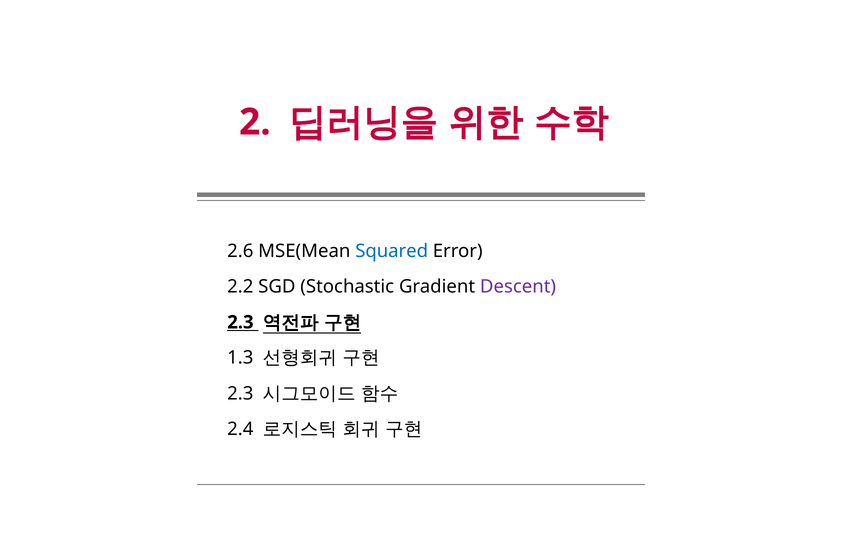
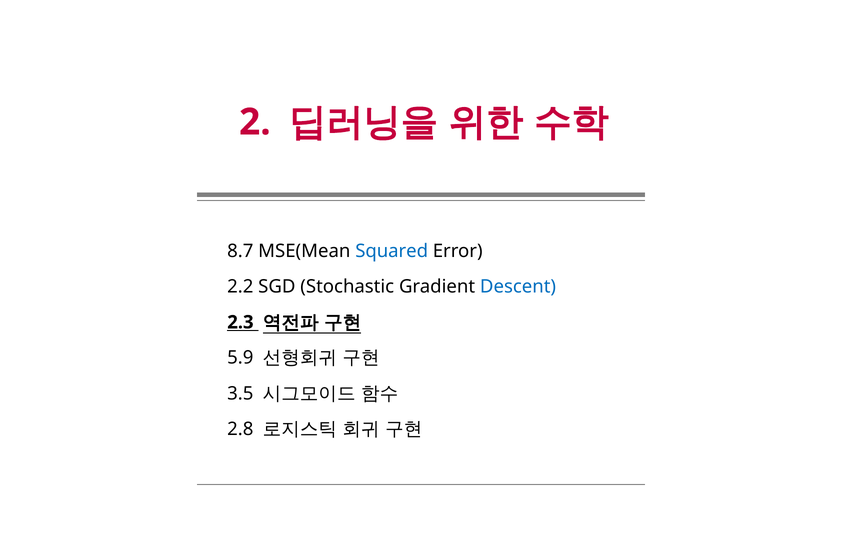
2.6: 2.6 -> 8.7
Descent colour: purple -> blue
1.3: 1.3 -> 5.9
2.3 at (240, 393): 2.3 -> 3.5
2.4: 2.4 -> 2.8
